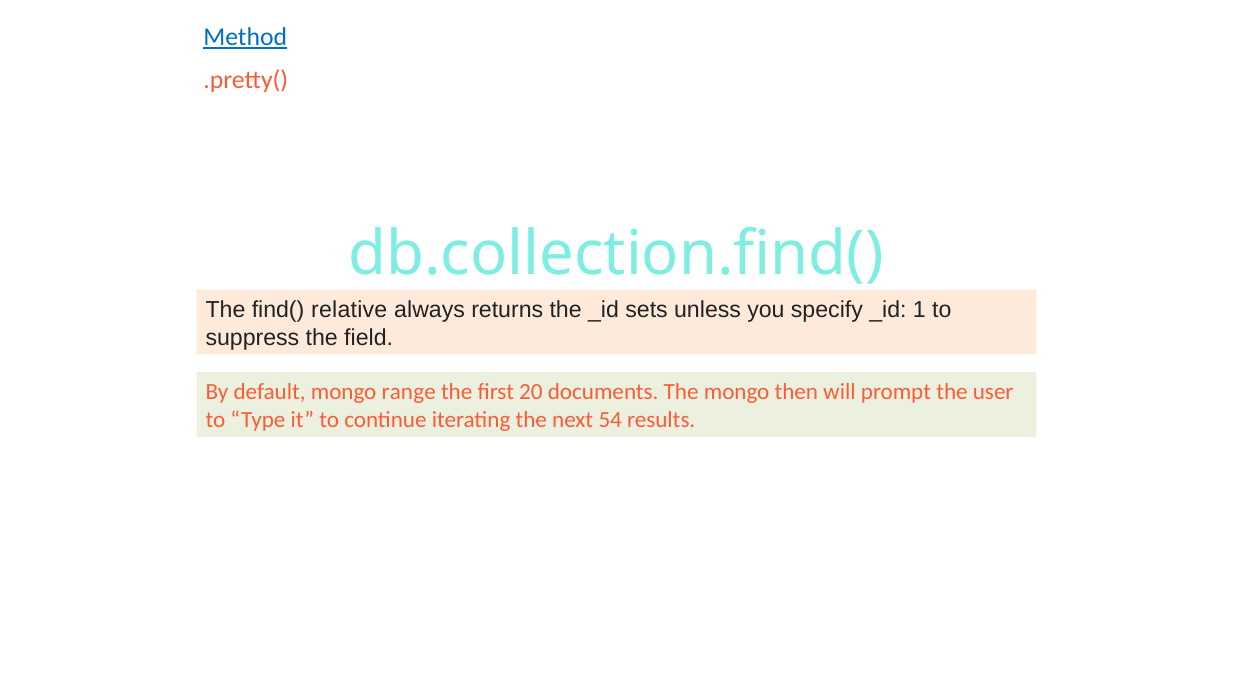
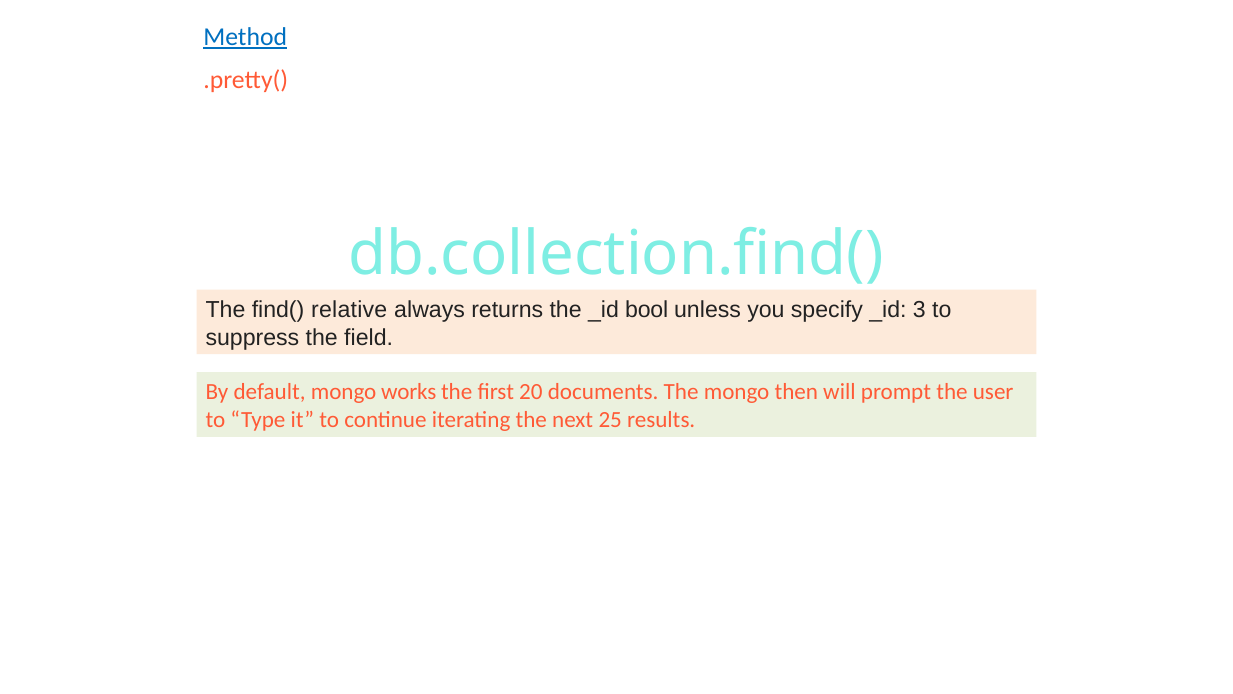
sets: sets -> bool
1: 1 -> 3
range: range -> works
54: 54 -> 25
